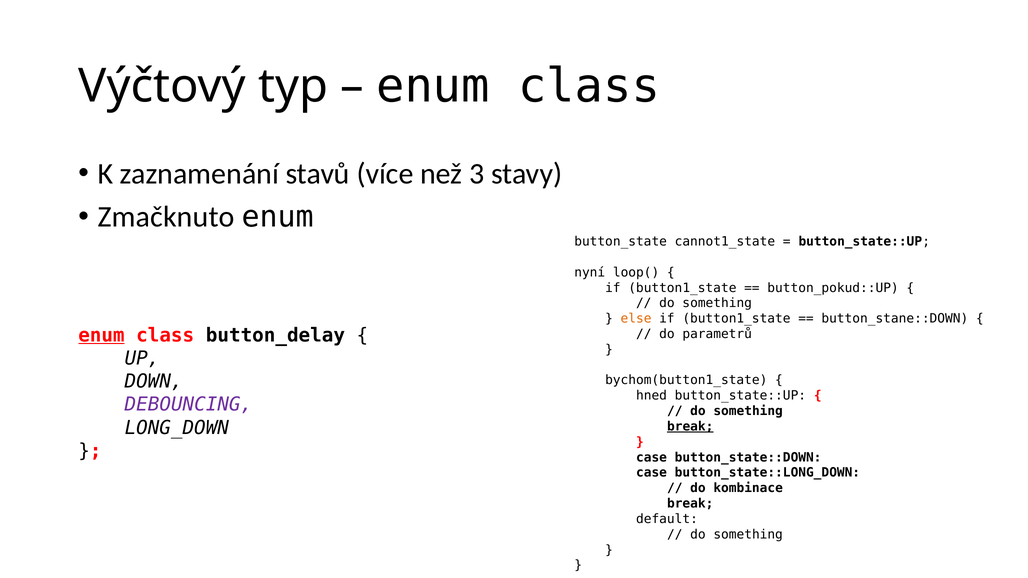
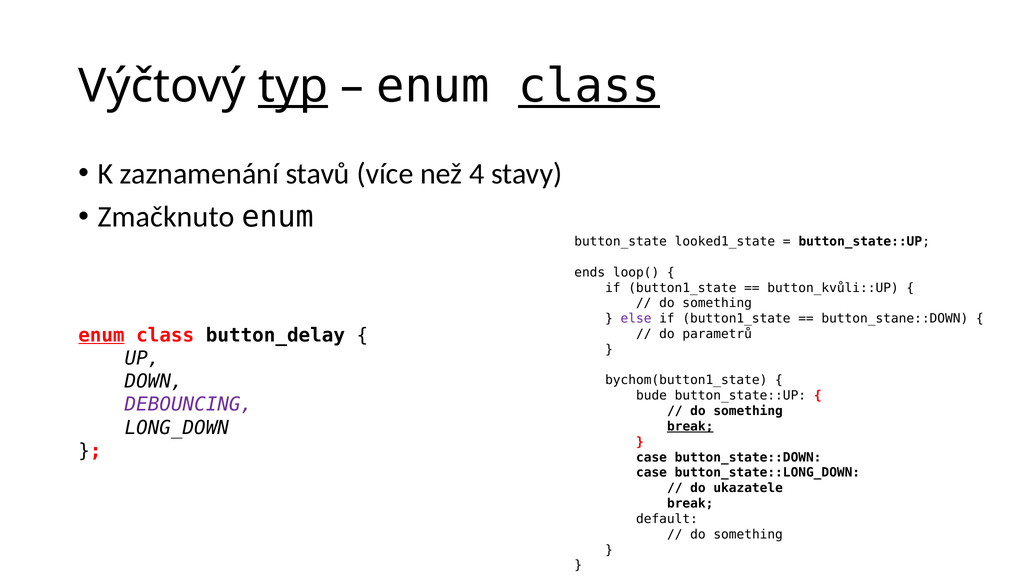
typ underline: none -> present
class at (589, 86) underline: none -> present
3: 3 -> 4
cannot1_state: cannot1_state -> looked1_state
nyní: nyní -> ends
button_pokud::UP: button_pokud::UP -> button_kvůli::UP
else colour: orange -> purple
hned: hned -> bude
kombinace: kombinace -> ukazatele
